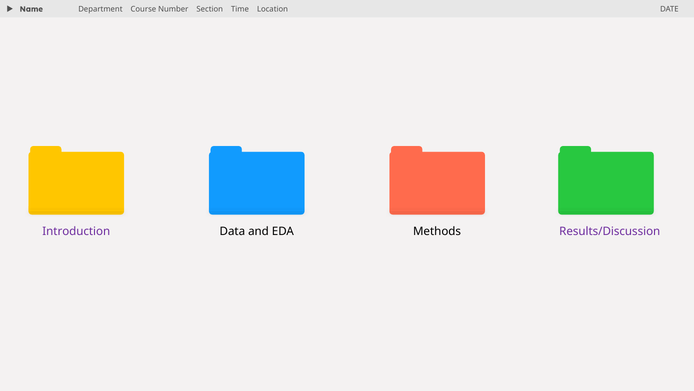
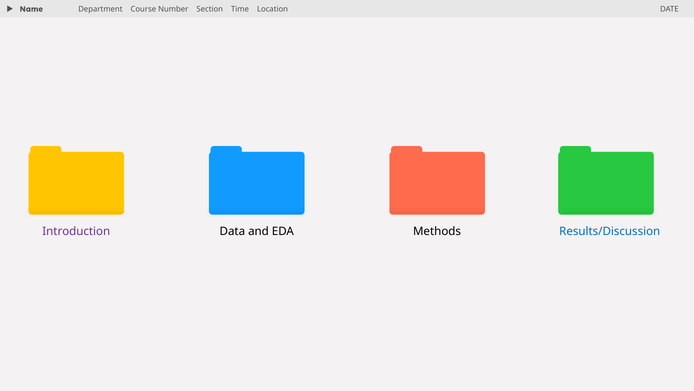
Results/Discussion colour: purple -> blue
